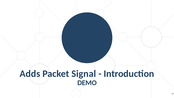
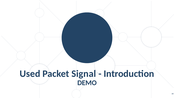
Adds: Adds -> Used
